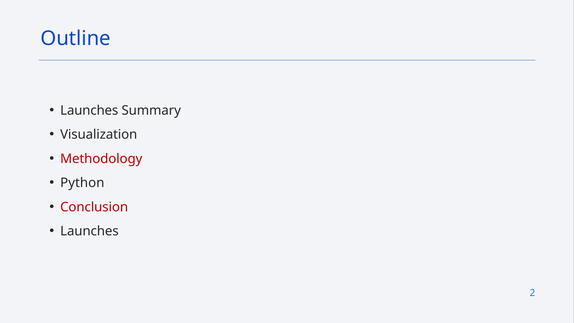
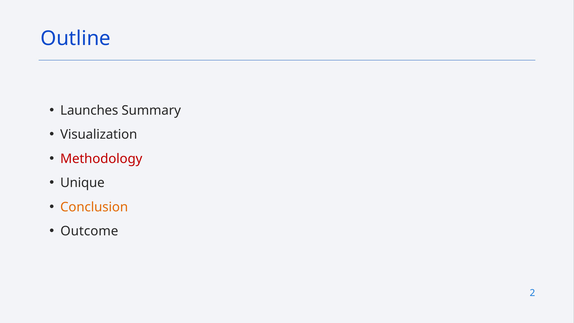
Python: Python -> Unique
Conclusion colour: red -> orange
Launches at (89, 231): Launches -> Outcome
